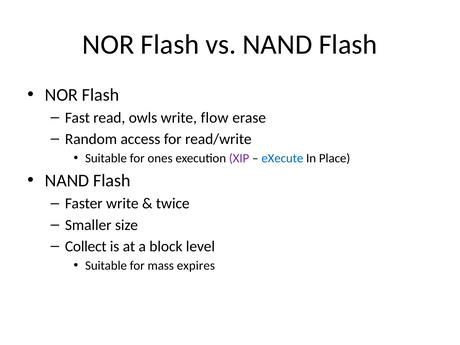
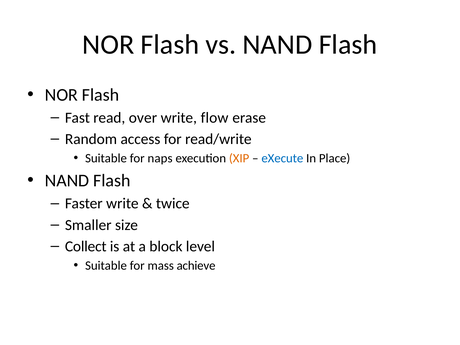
owls: owls -> over
ones: ones -> naps
XIP colour: purple -> orange
expires: expires -> achieve
